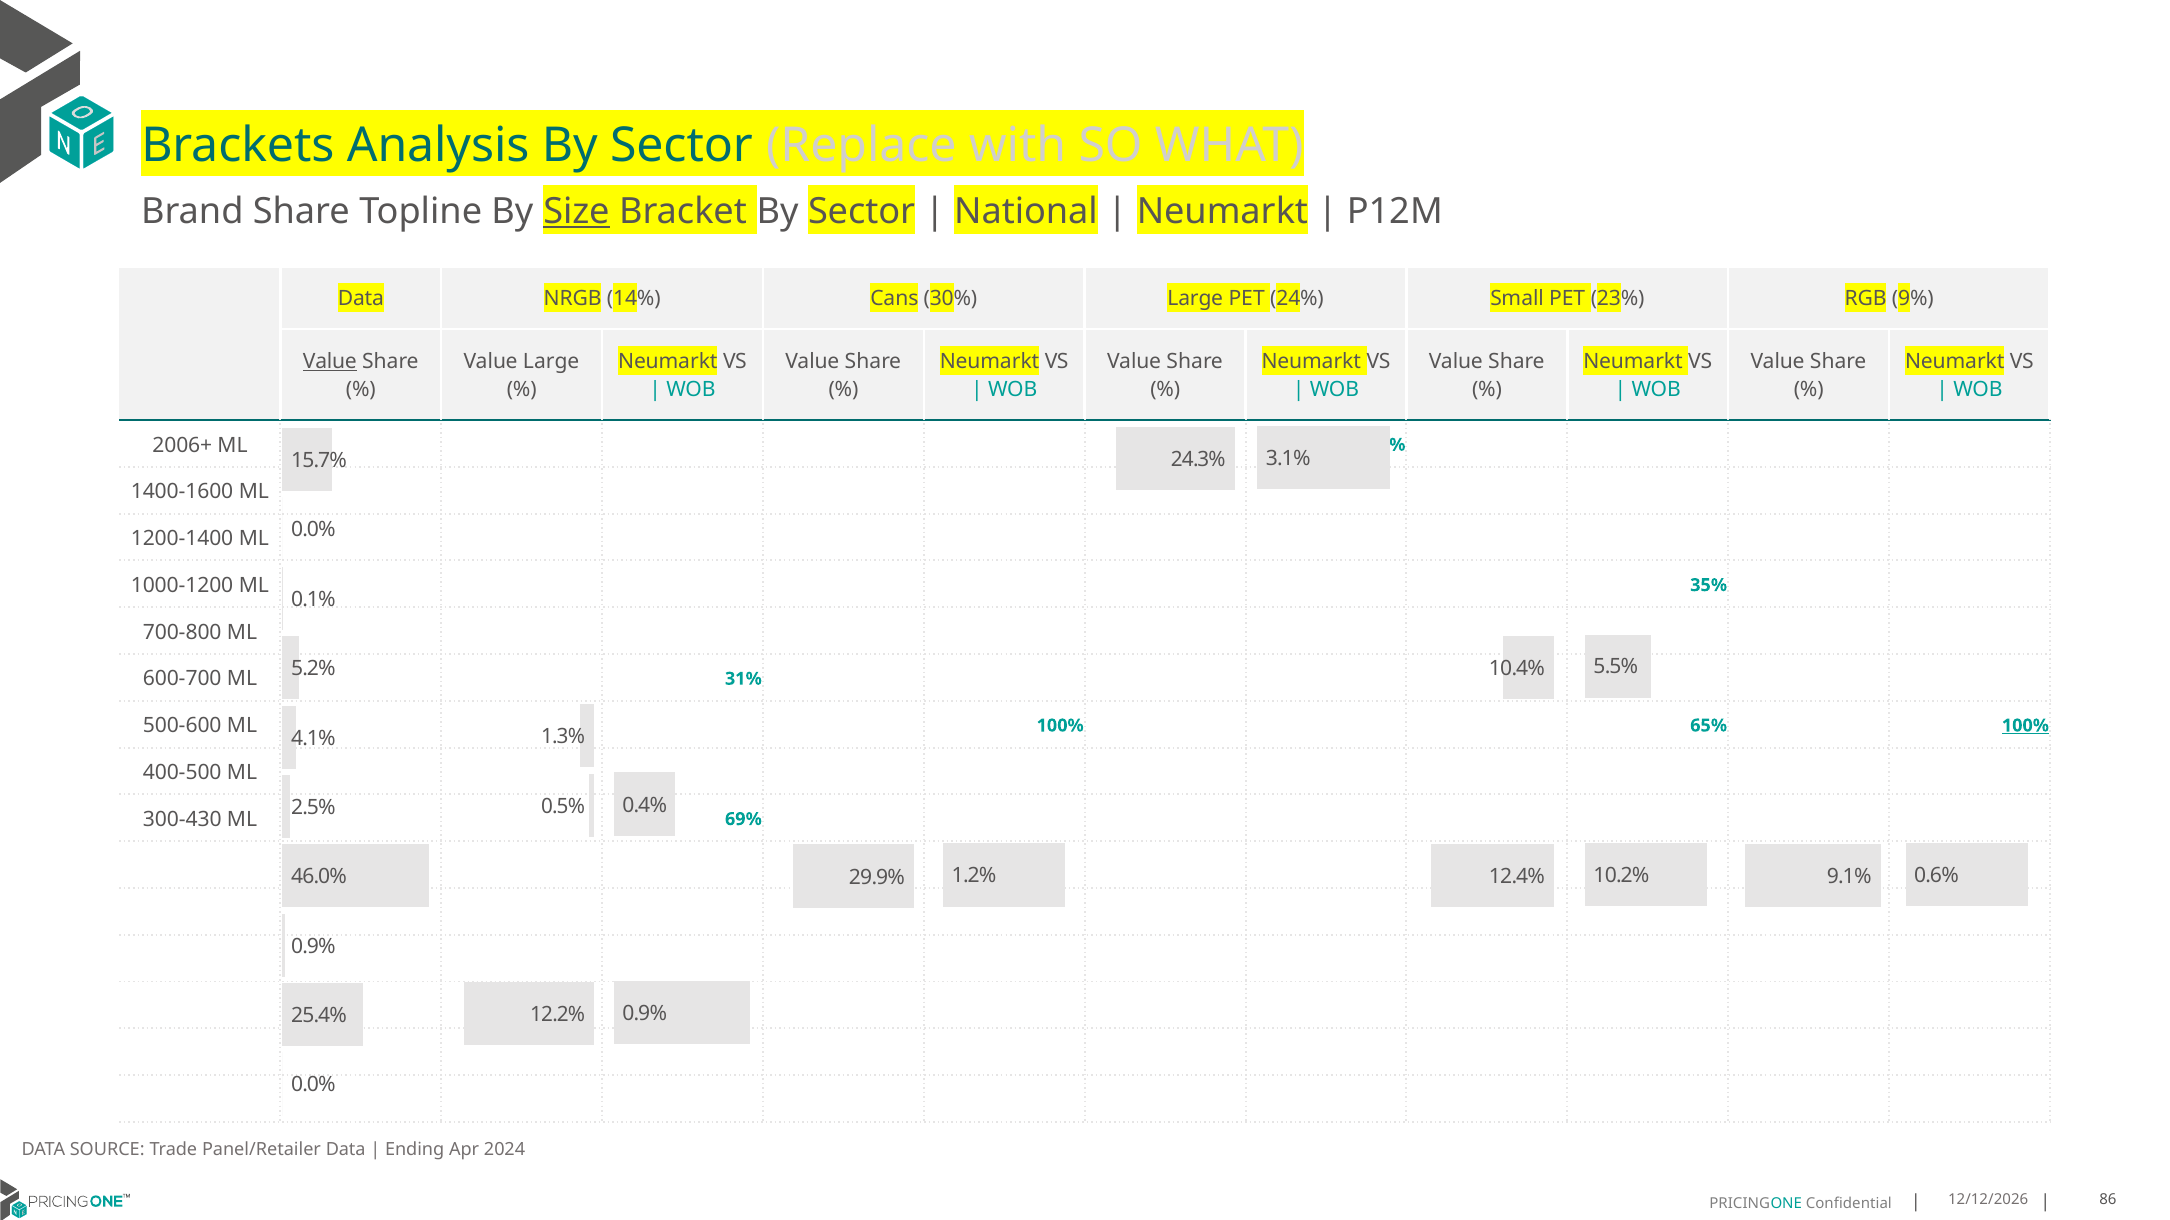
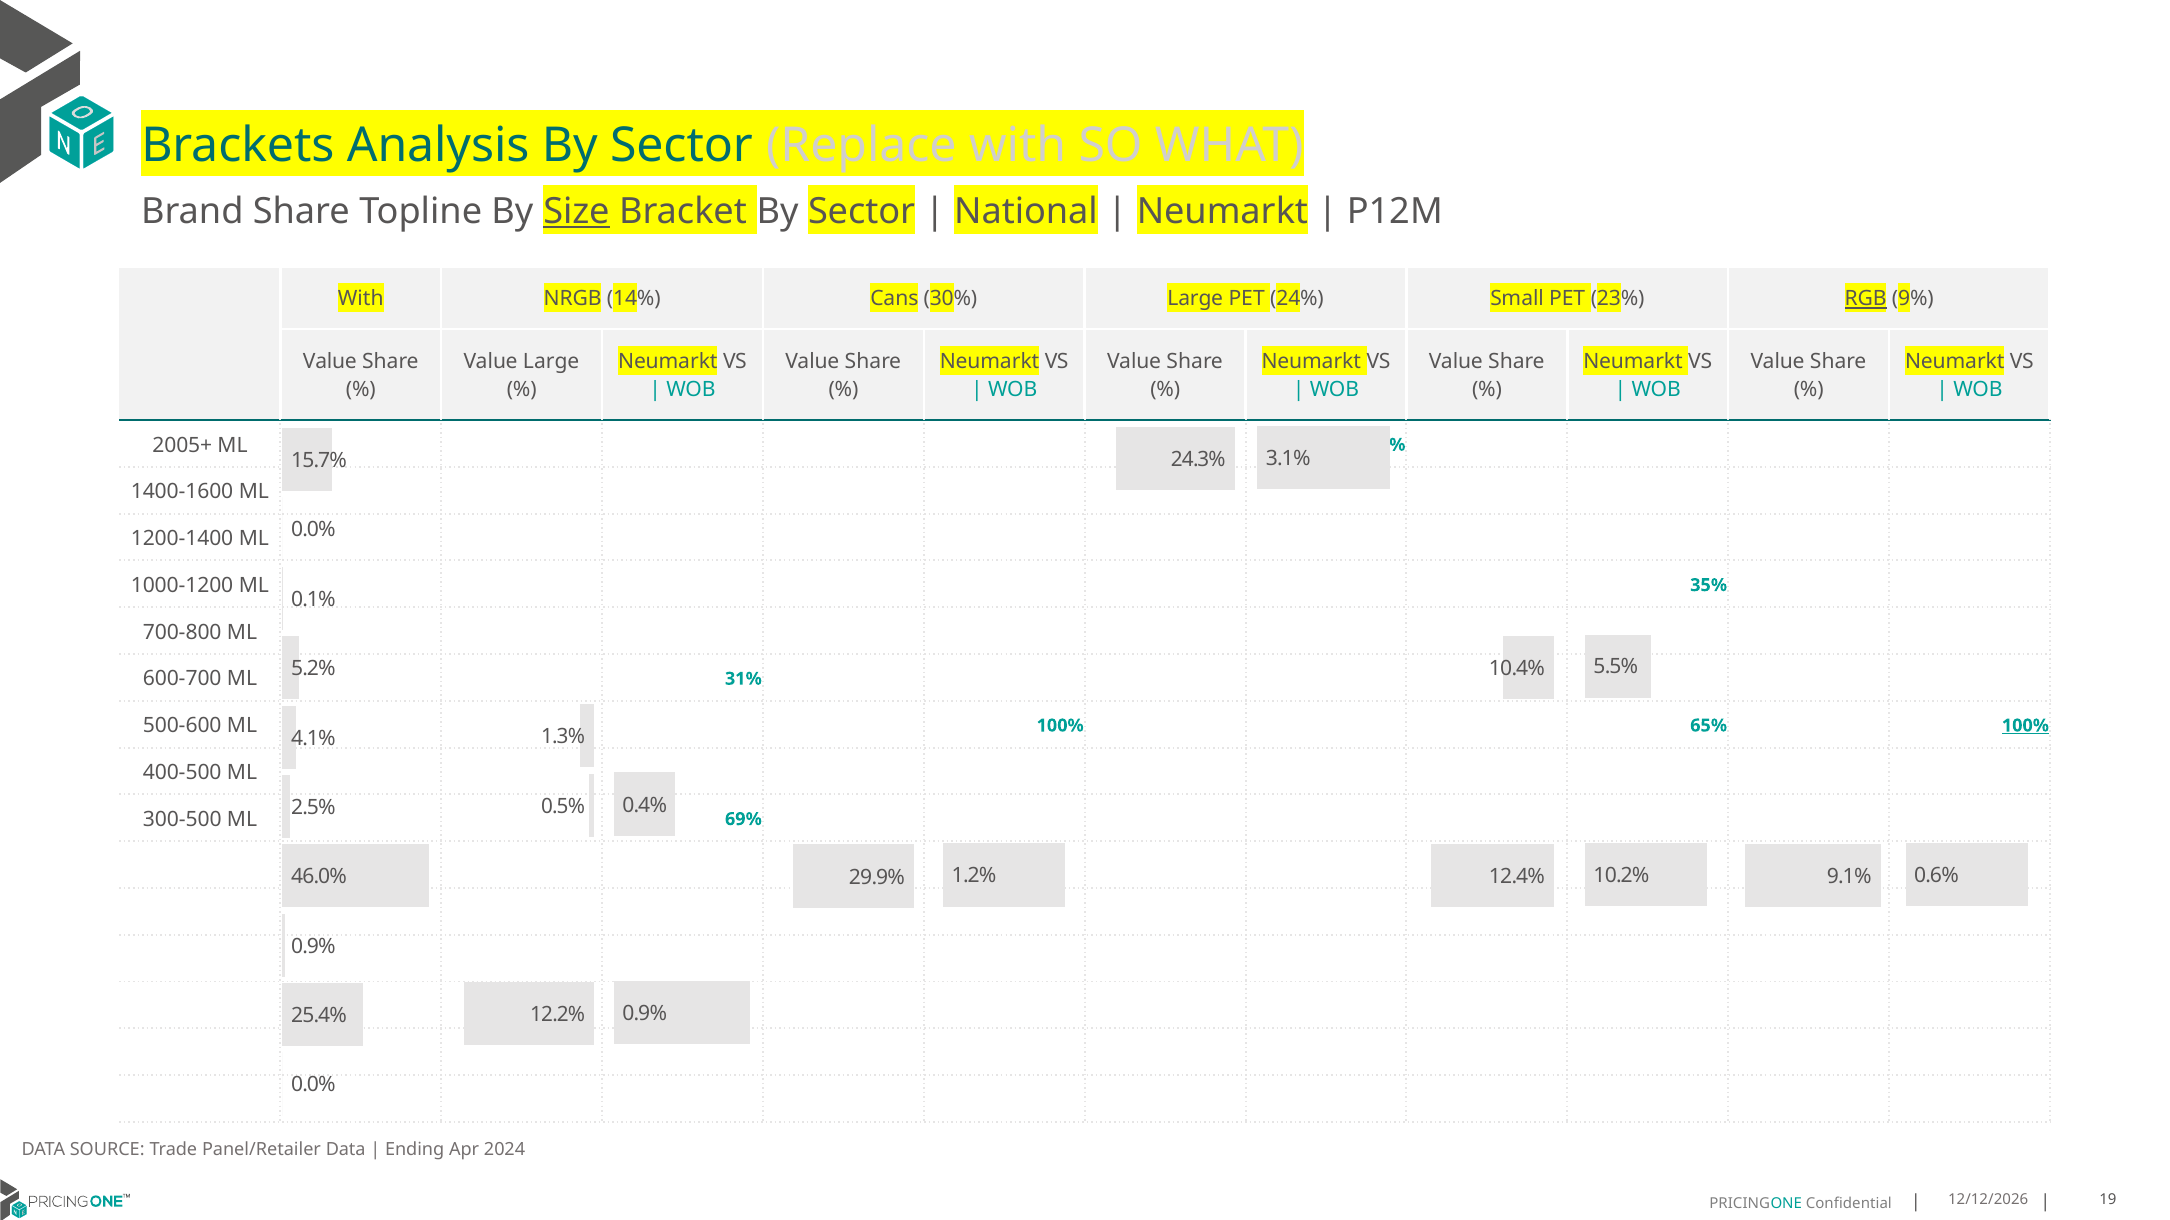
Data at (361, 299): Data -> With
RGB underline: none -> present
Value at (330, 362) underline: present -> none
2006+: 2006+ -> 2005+
300-430: 300-430 -> 300-500
86: 86 -> 19
